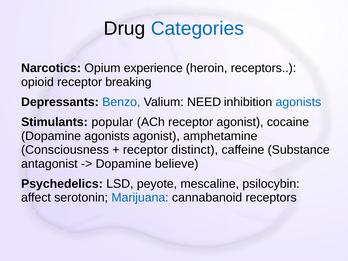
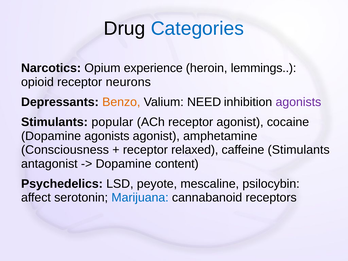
heroin receptors: receptors -> lemmings
breaking: breaking -> neurons
Benzo colour: blue -> orange
agonists at (298, 102) colour: blue -> purple
distinct: distinct -> relaxed
caffeine Substance: Substance -> Stimulants
believe: believe -> content
